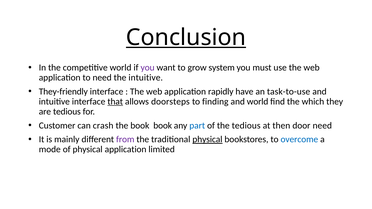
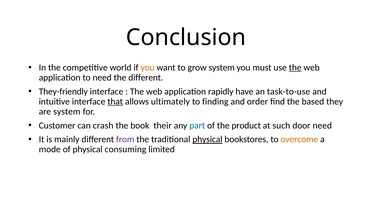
Conclusion underline: present -> none
you at (148, 68) colour: purple -> orange
the at (295, 68) underline: none -> present
the intuitive: intuitive -> different
doorsteps: doorsteps -> ultimately
and world: world -> order
which: which -> based
are tedious: tedious -> system
book book: book -> their
the tedious: tedious -> product
then: then -> such
overcome colour: blue -> orange
physical application: application -> consuming
